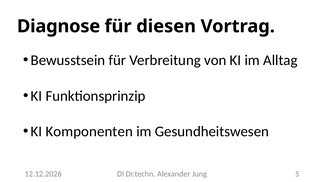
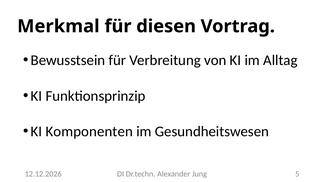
Diagnose: Diagnose -> Merkmal
